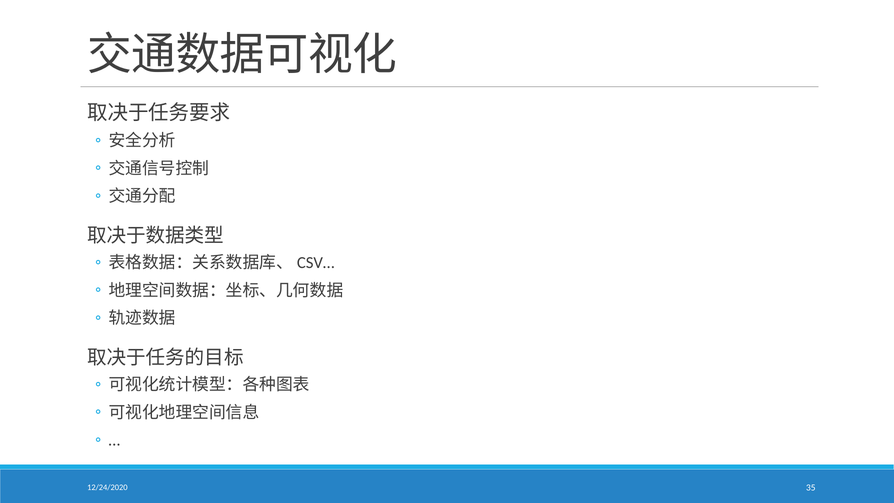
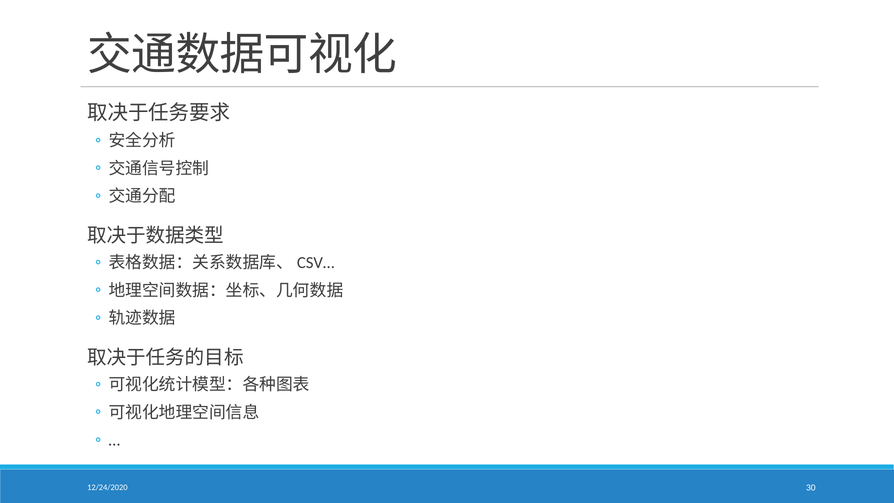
35: 35 -> 30
